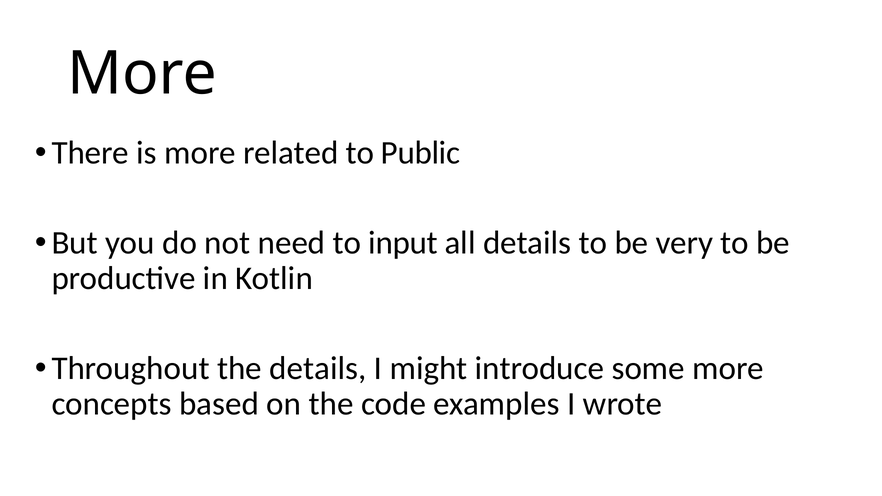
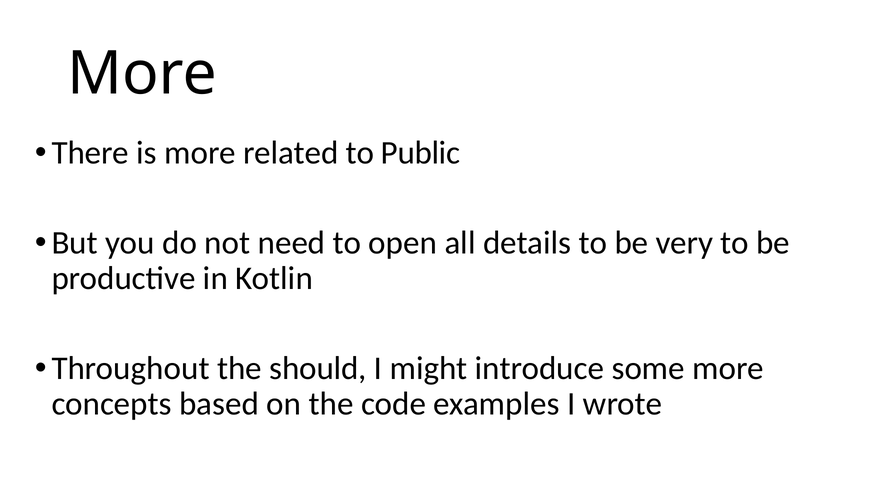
input: input -> open
the details: details -> should
